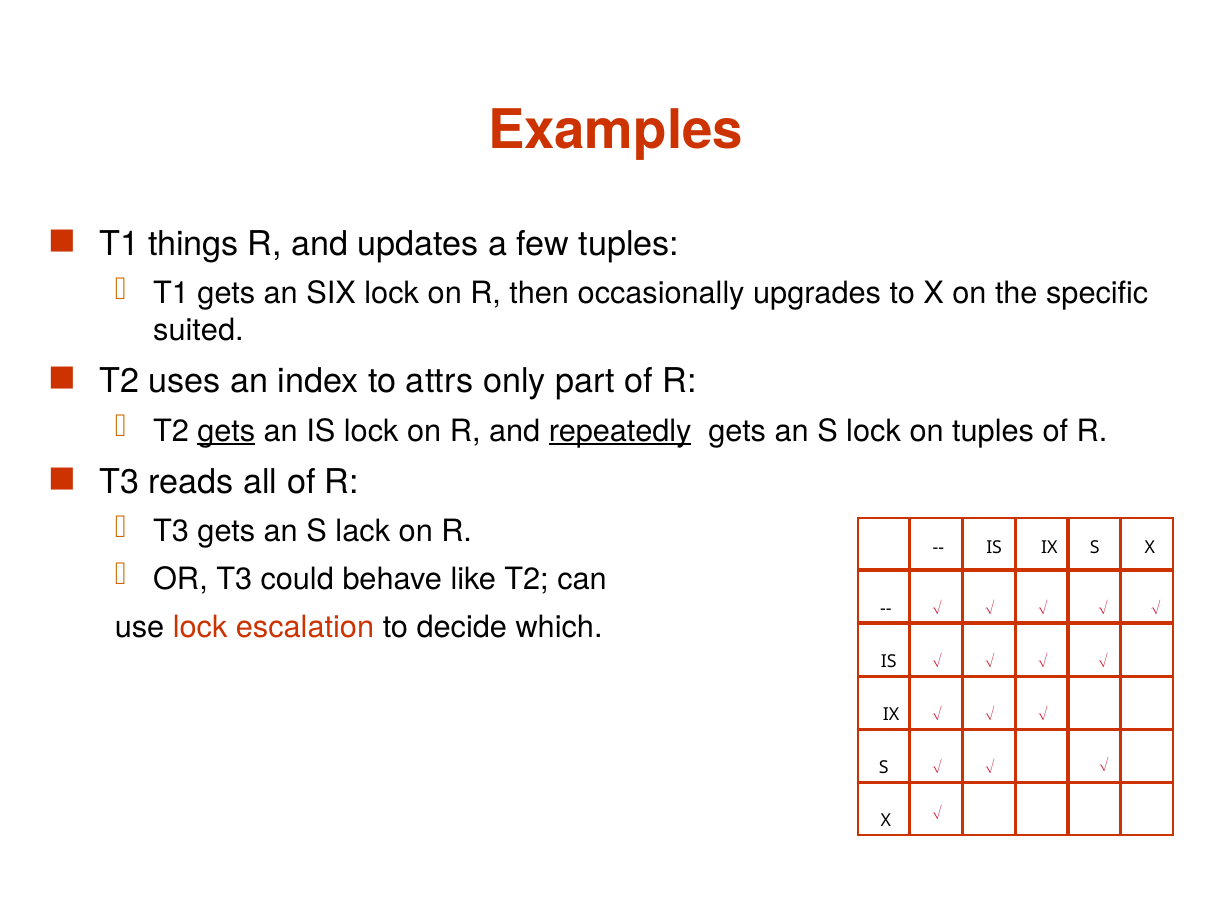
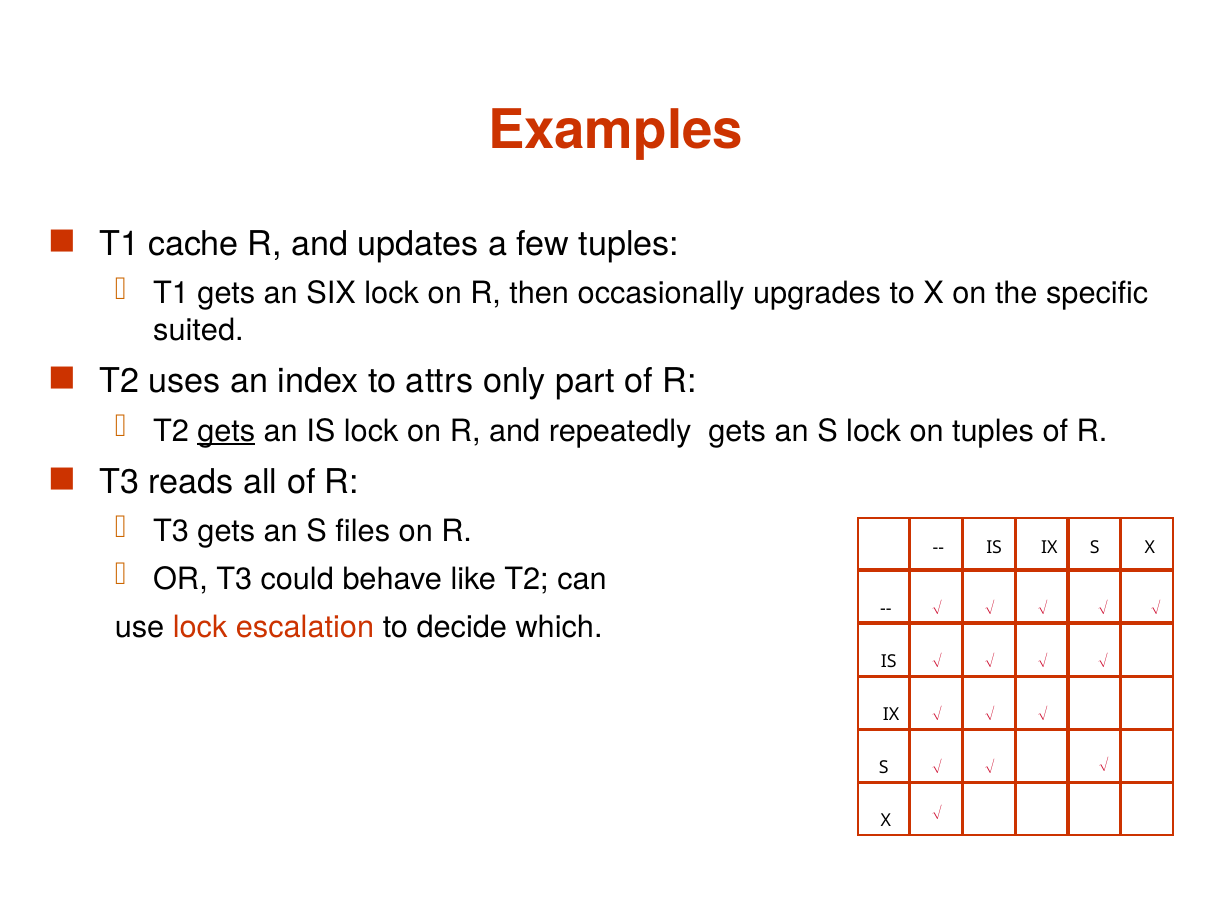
things: things -> cache
repeatedly underline: present -> none
lack: lack -> files
